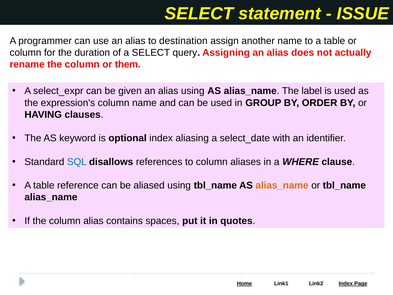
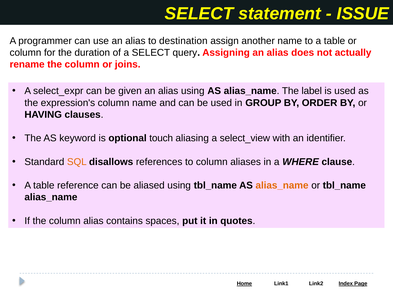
them: them -> joins
optional index: index -> touch
select_date: select_date -> select_view
SQL colour: blue -> orange
